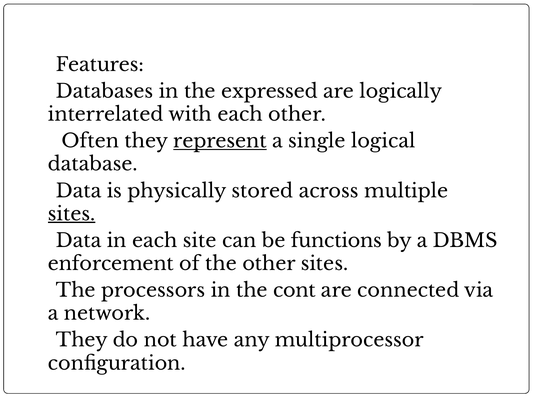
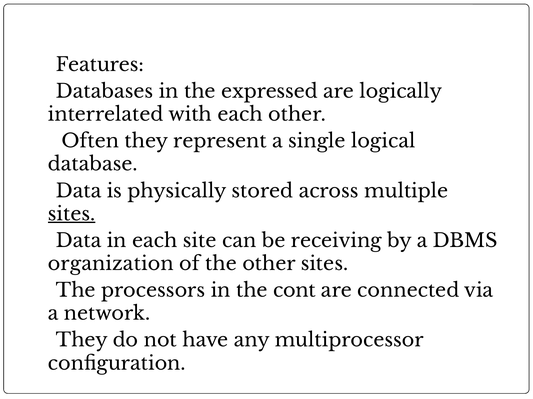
represent underline: present -> none
functions: functions -> receiving
enforcement: enforcement -> organization
